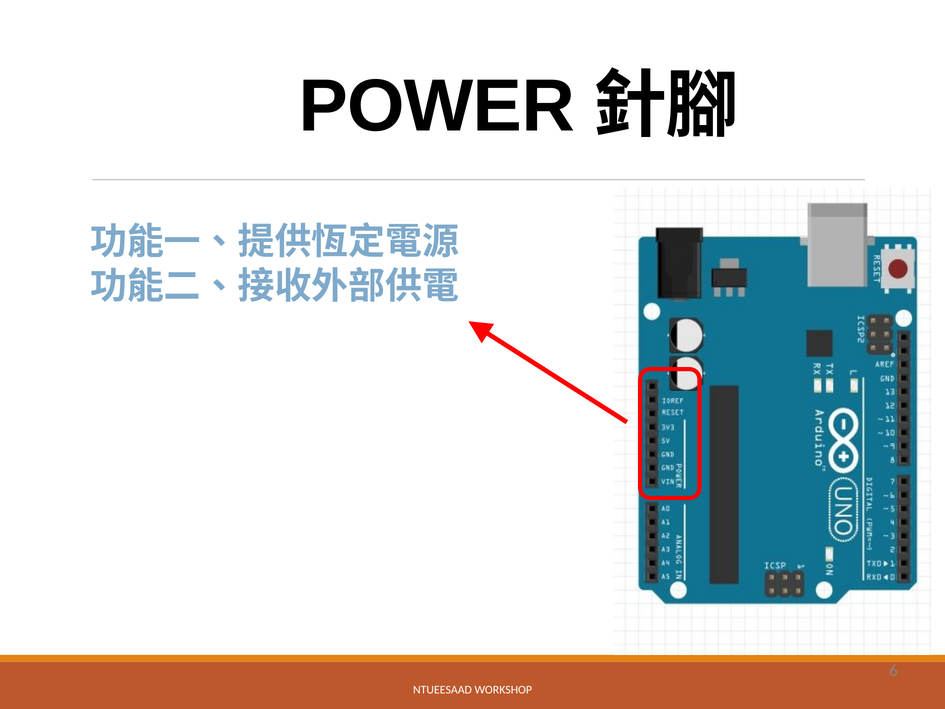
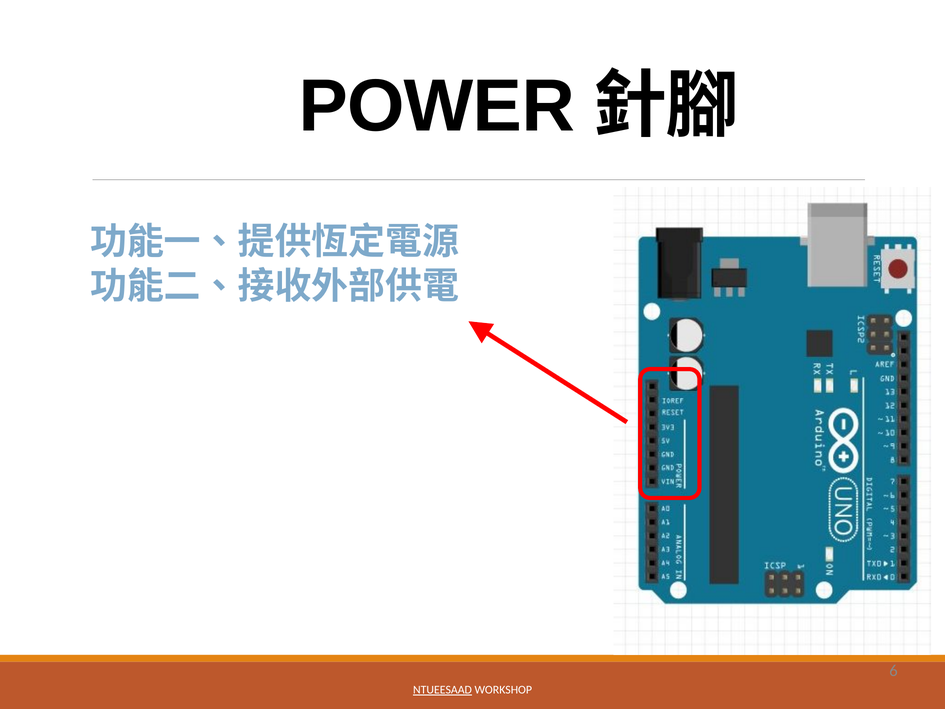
NTUEESAAD underline: none -> present
